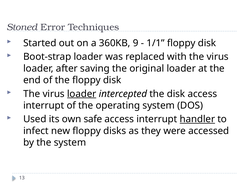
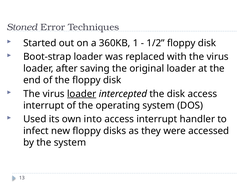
9: 9 -> 1
1/1: 1/1 -> 1/2
safe: safe -> into
handler underline: present -> none
